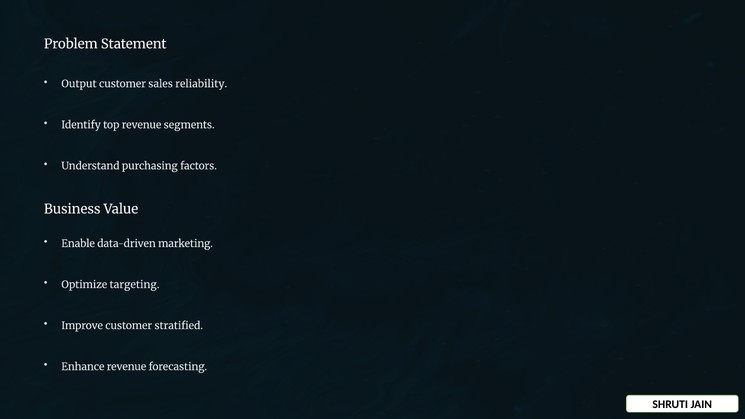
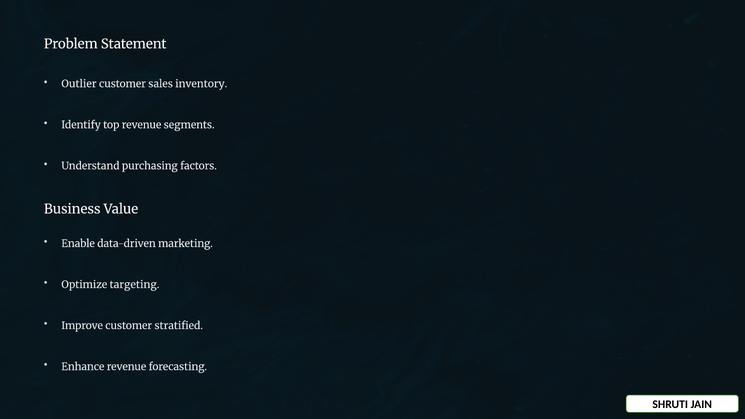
Output: Output -> Outlier
reliability: reliability -> inventory
